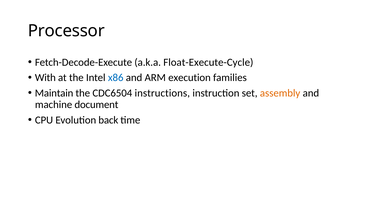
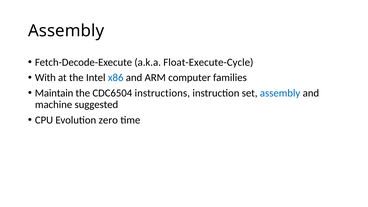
Processor at (66, 31): Processor -> Assembly
execution: execution -> computer
assembly at (280, 93) colour: orange -> blue
document: document -> suggested
back: back -> zero
